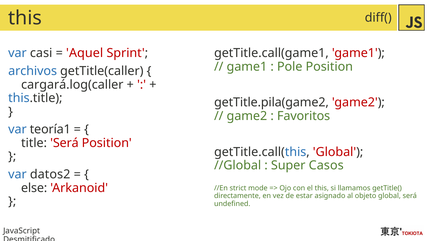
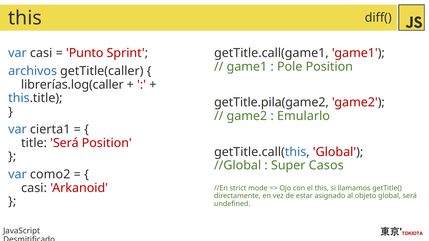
Aquel: Aquel -> Punto
cargará.log(caller: cargará.log(caller -> librerías.log(caller
Favoritos: Favoritos -> Emularlo
teoría1: teoría1 -> cierta1
datos2: datos2 -> como2
else at (34, 188): else -> casi
